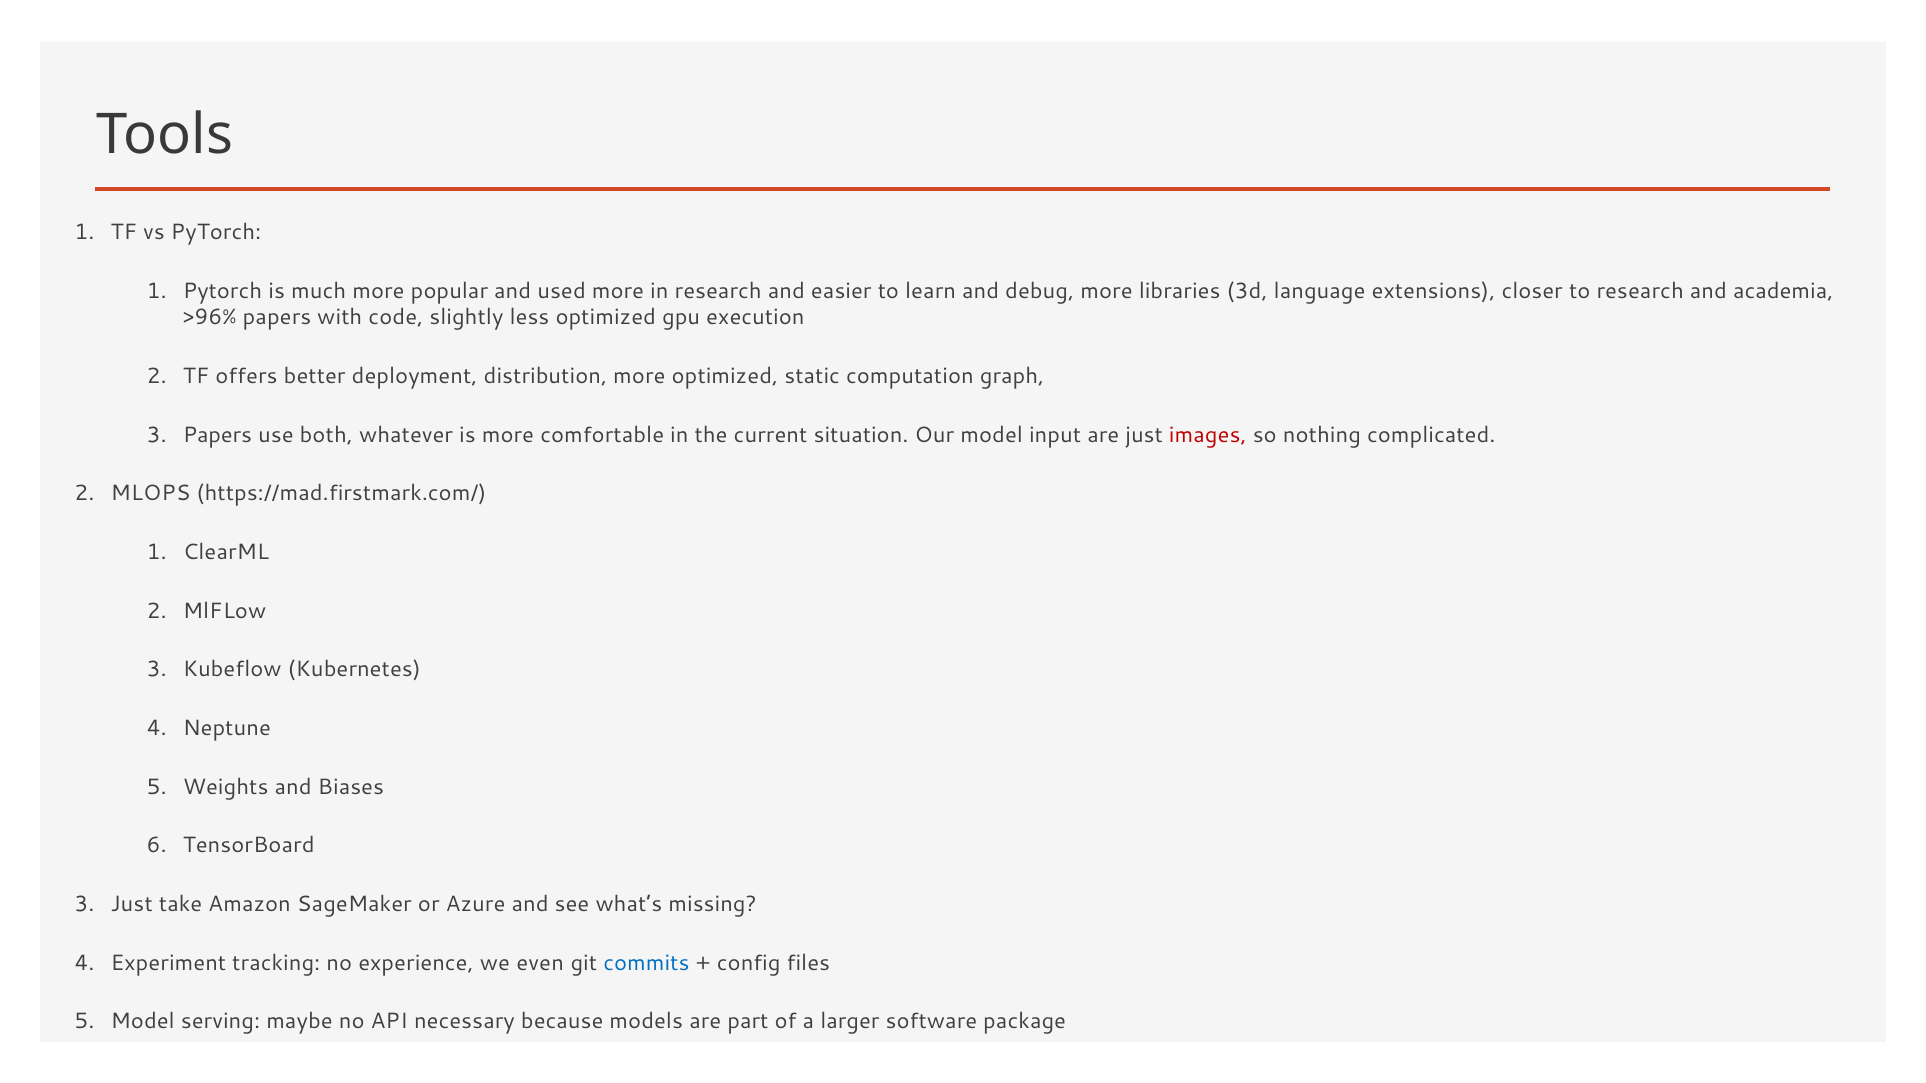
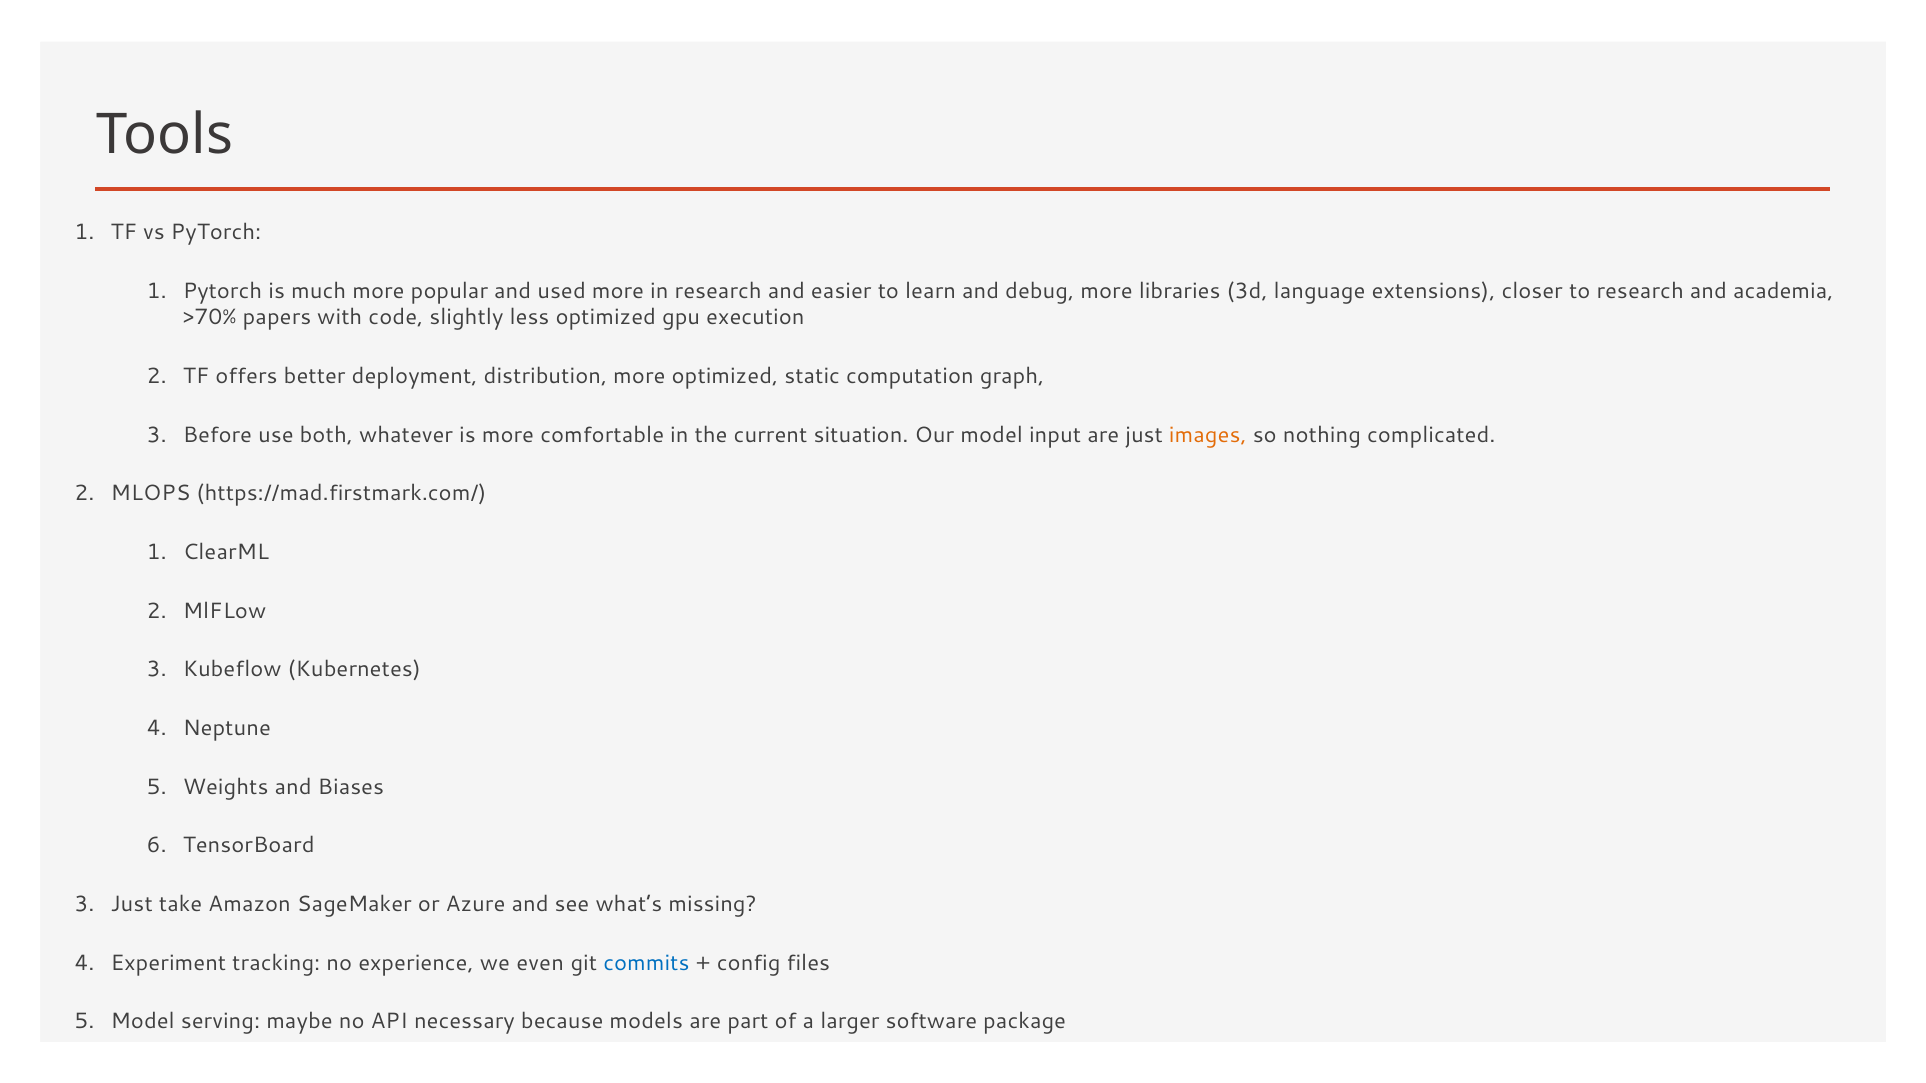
>96%: >96% -> >70%
Papers at (217, 435): Papers -> Before
images colour: red -> orange
